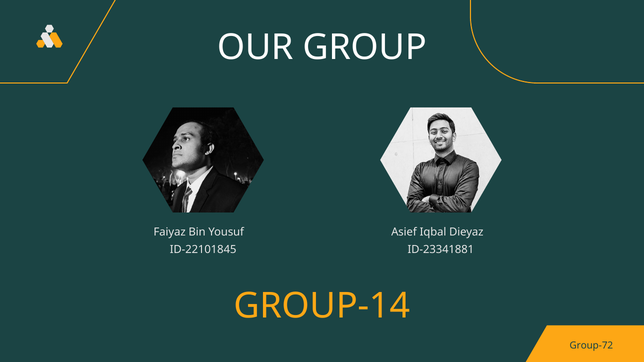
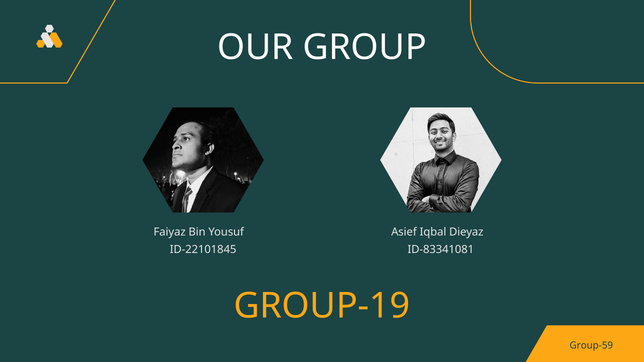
ID-23341881: ID-23341881 -> ID-83341081
GROUP-14: GROUP-14 -> GROUP-19
Group-72: Group-72 -> Group-59
